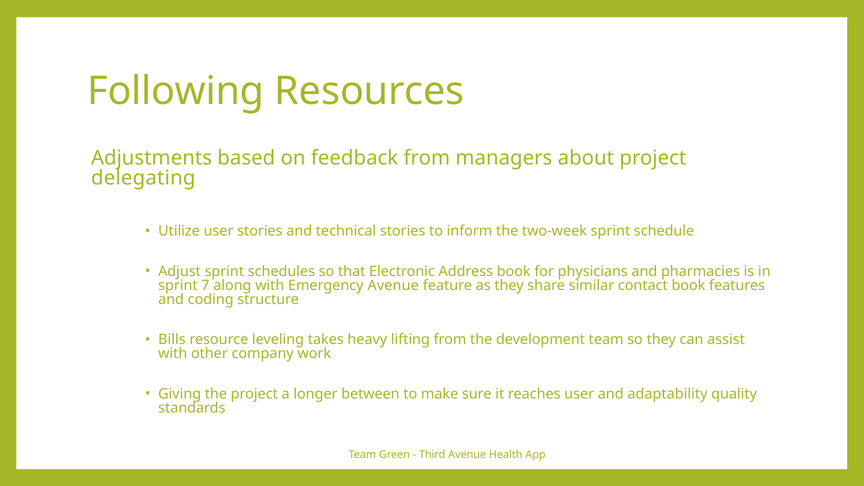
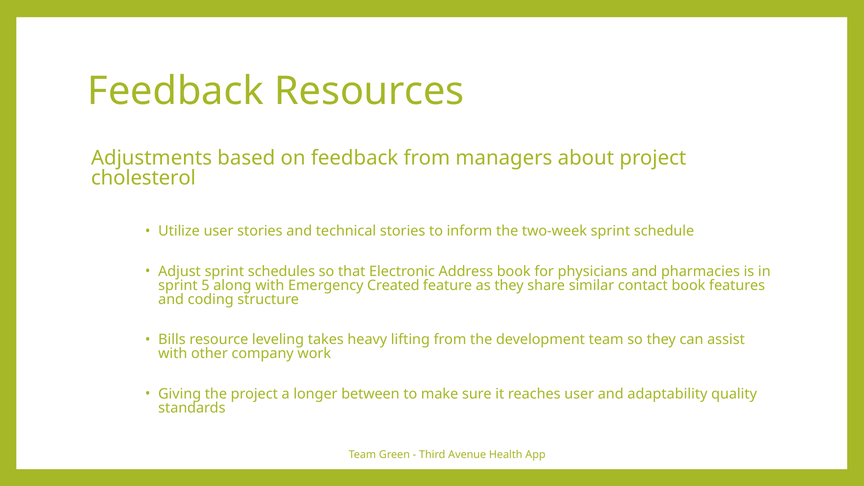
Following at (176, 91): Following -> Feedback
delegating: delegating -> cholesterol
7: 7 -> 5
Emergency Avenue: Avenue -> Created
